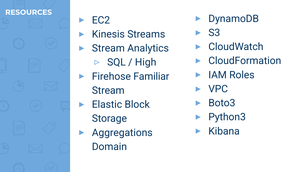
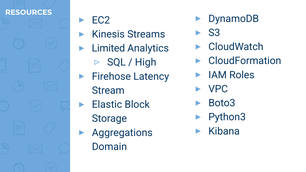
Stream at (108, 48): Stream -> Limited
Familiar: Familiar -> Latency
